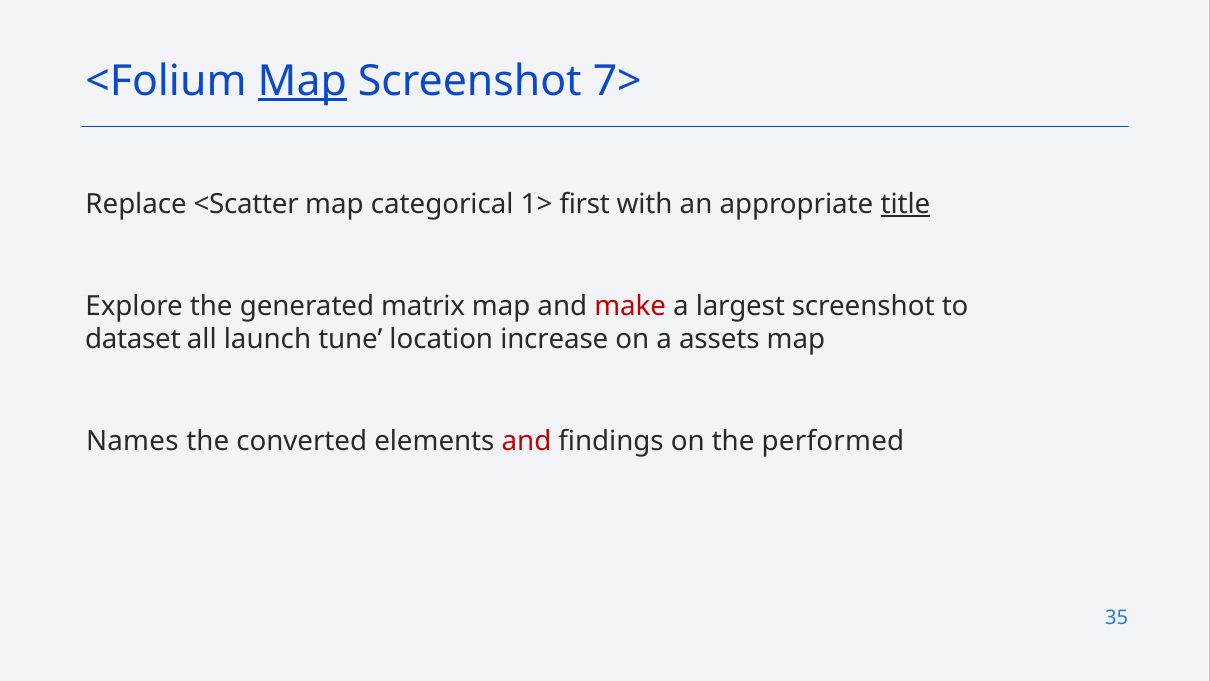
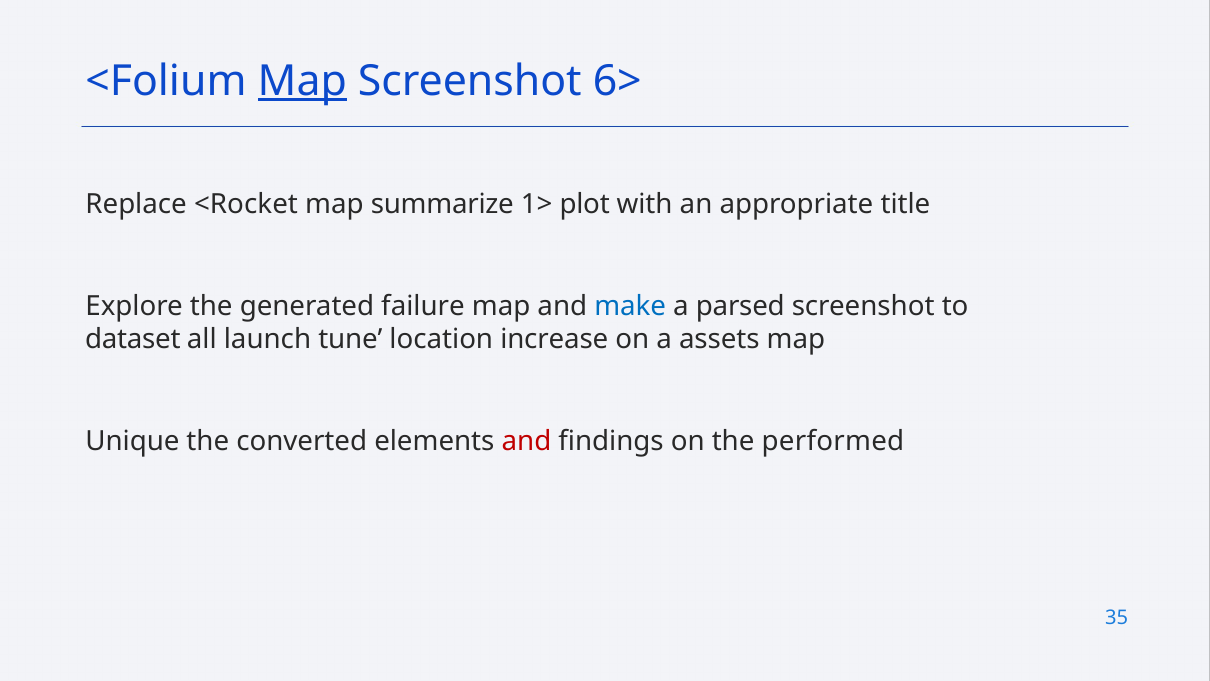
7>: 7> -> 6>
<Scatter: <Scatter -> <Rocket
categorical: categorical -> summarize
first: first -> plot
title underline: present -> none
matrix: matrix -> failure
make colour: red -> blue
largest: largest -> parsed
Names: Names -> Unique
